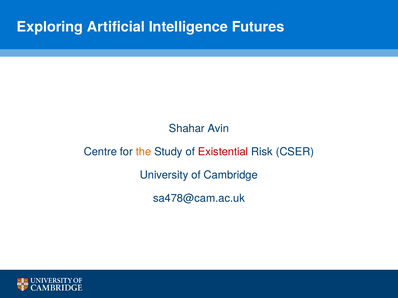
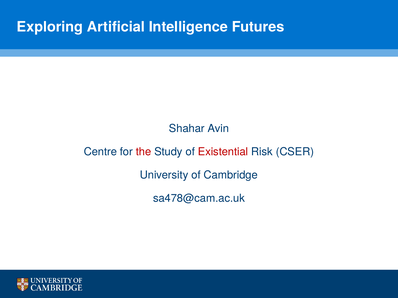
the colour: orange -> red
